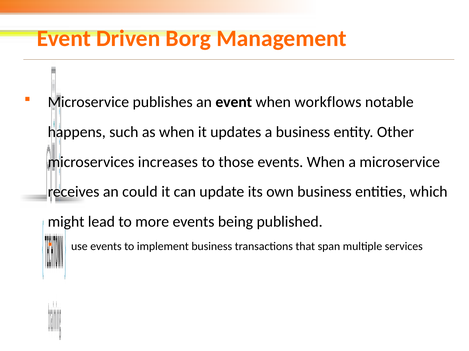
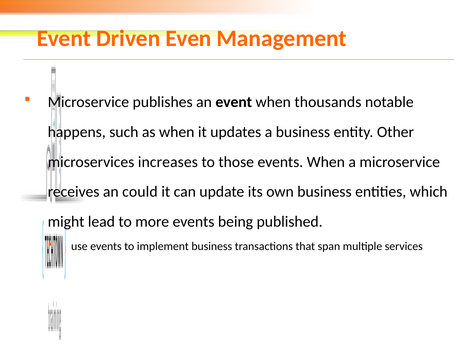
Borg: Borg -> Even
workflows: workflows -> thousands
